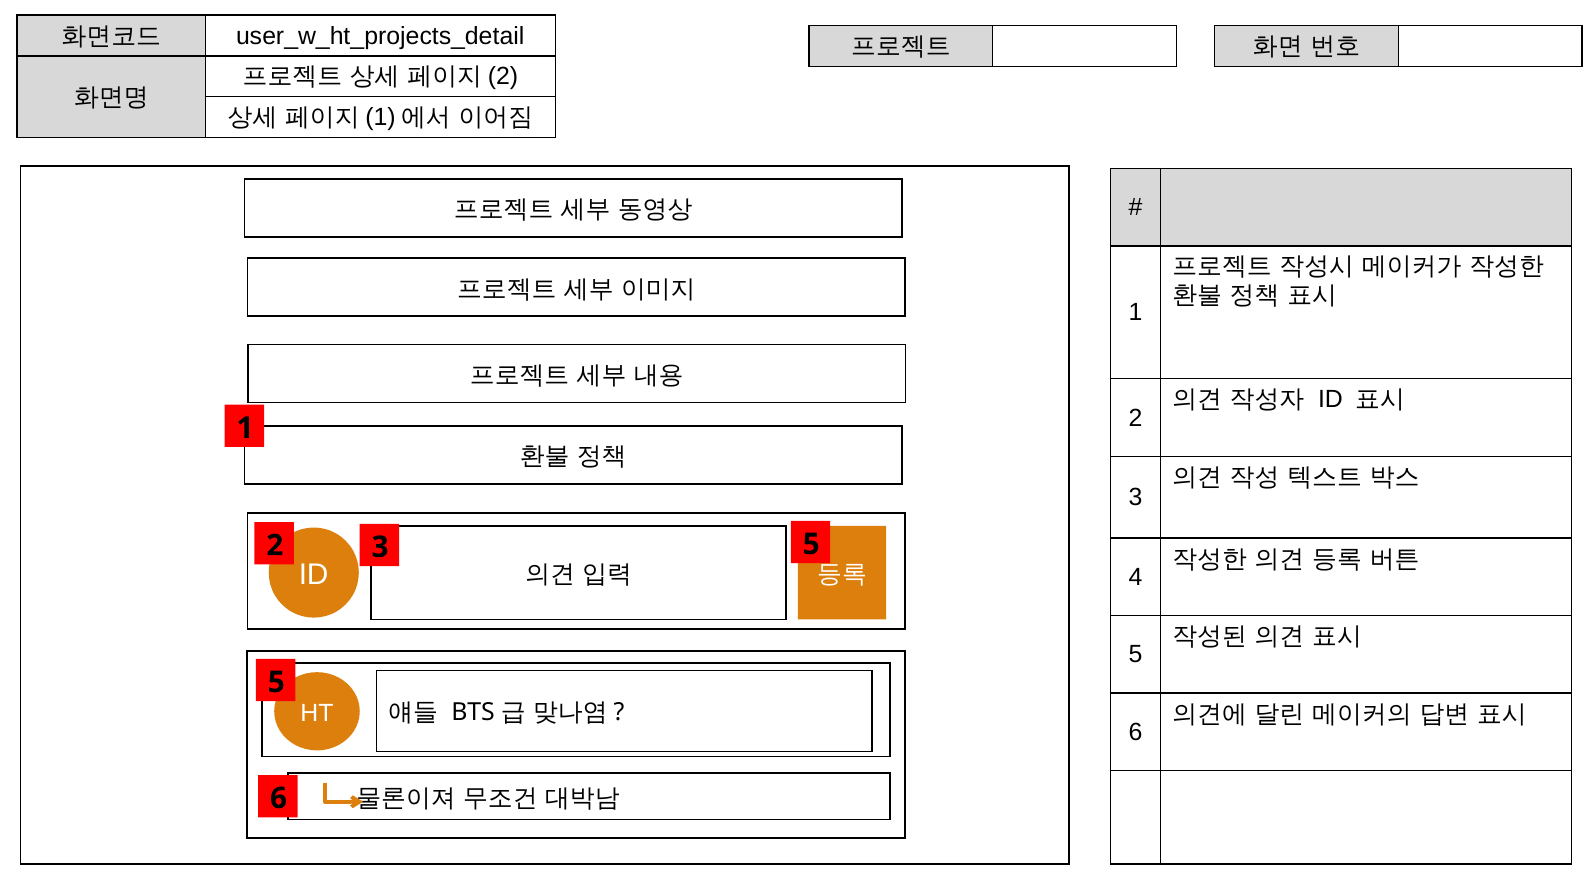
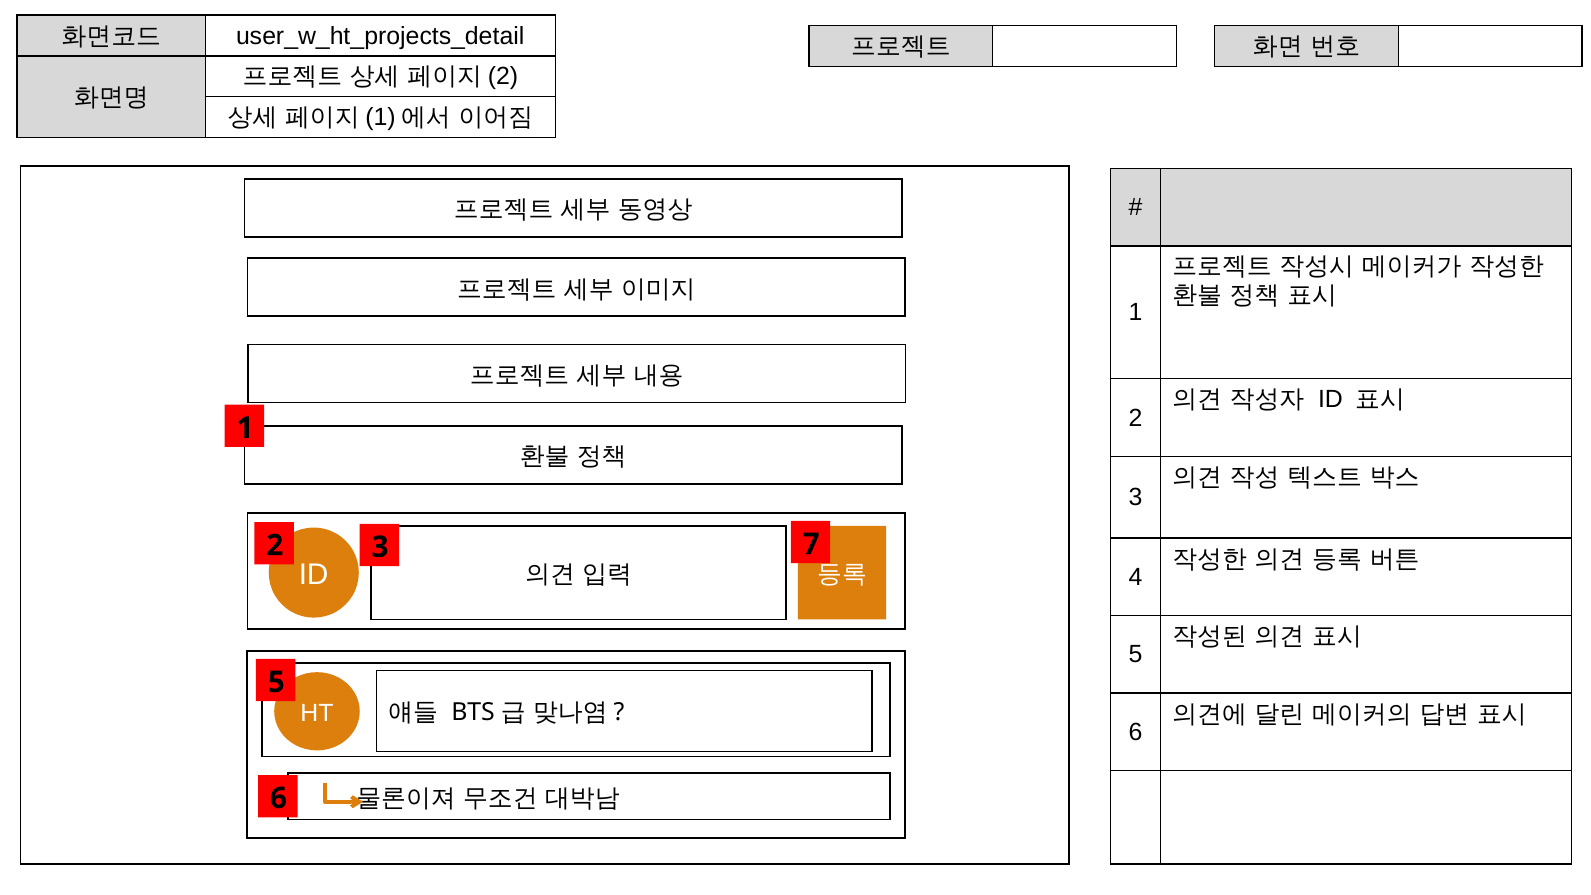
3 5: 5 -> 7
